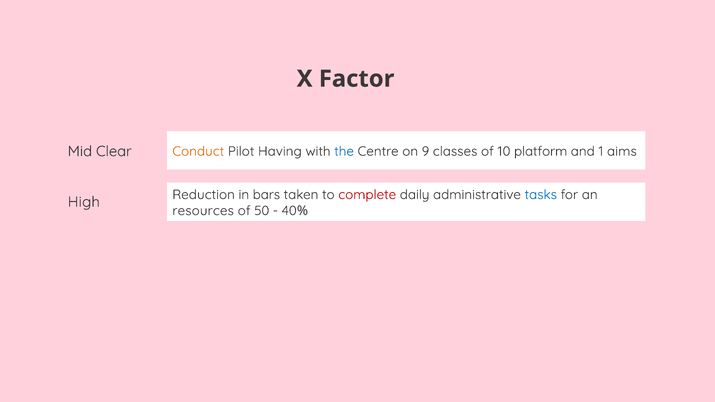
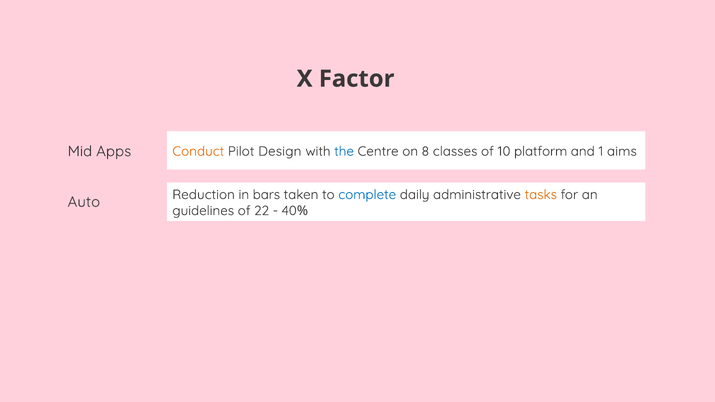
Clear: Clear -> Apps
Having: Having -> Design
9: 9 -> 8
complete colour: red -> blue
tasks colour: blue -> orange
High: High -> Auto
resources: resources -> guidelines
50: 50 -> 22
